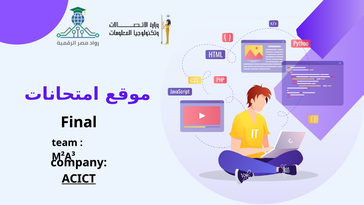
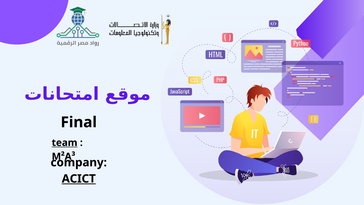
team underline: none -> present
